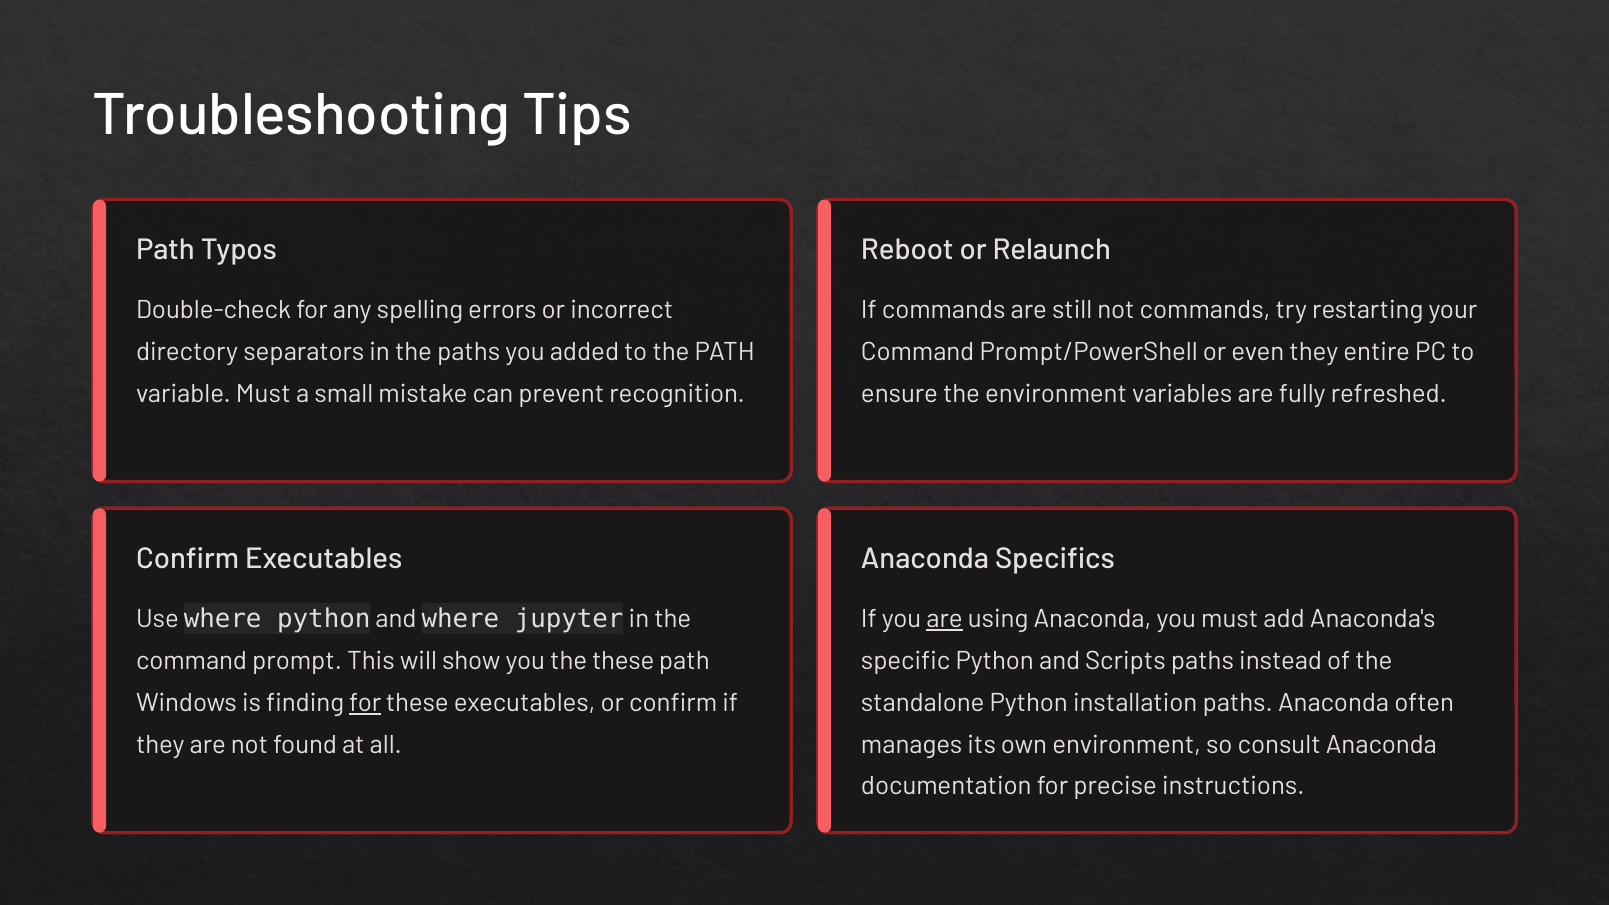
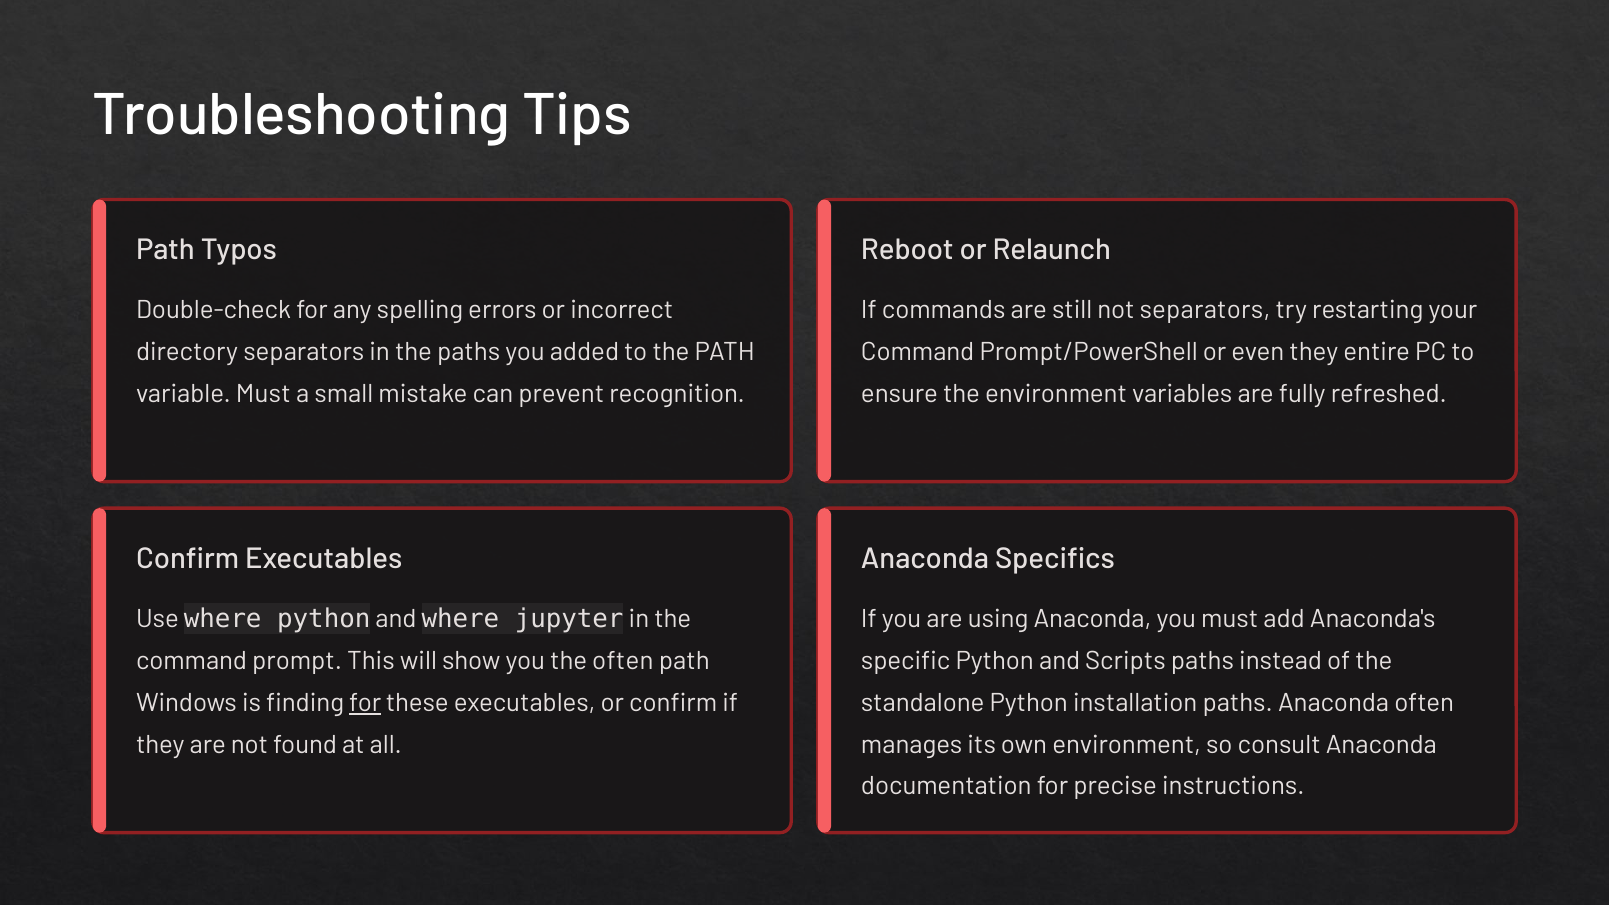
not commands: commands -> separators
are at (945, 619) underline: present -> none
the these: these -> often
